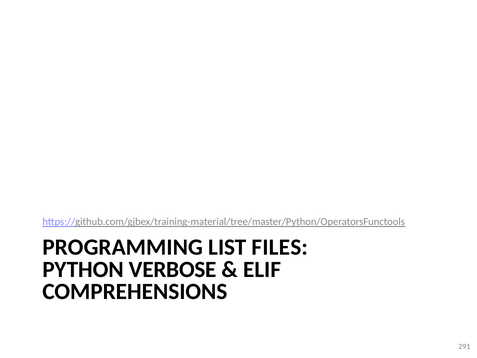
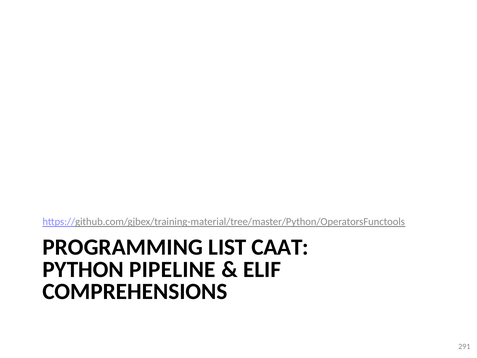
FILES: FILES -> CAAT
VERBOSE: VERBOSE -> PIPELINE
